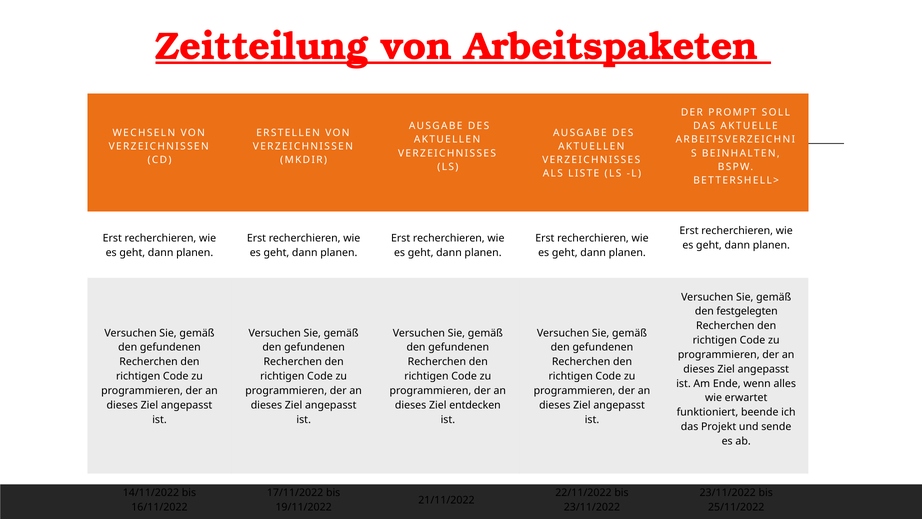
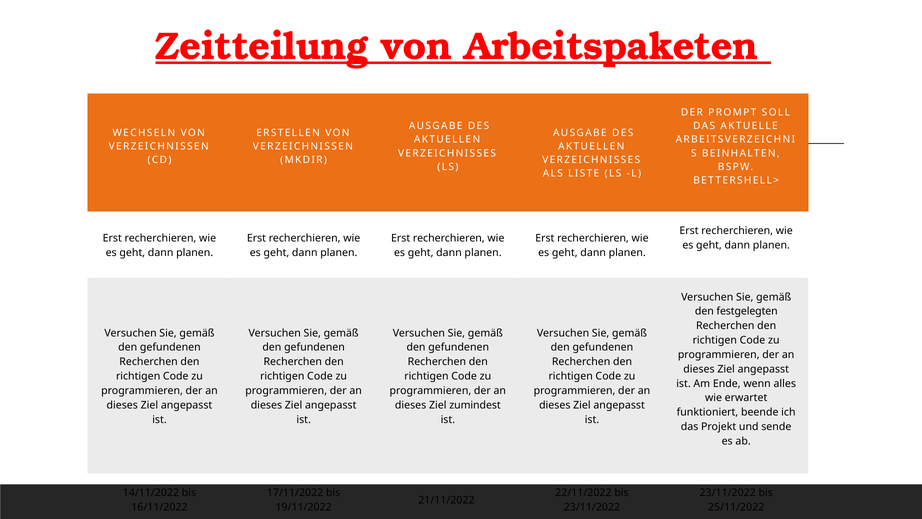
entdecken: entdecken -> zumindest
